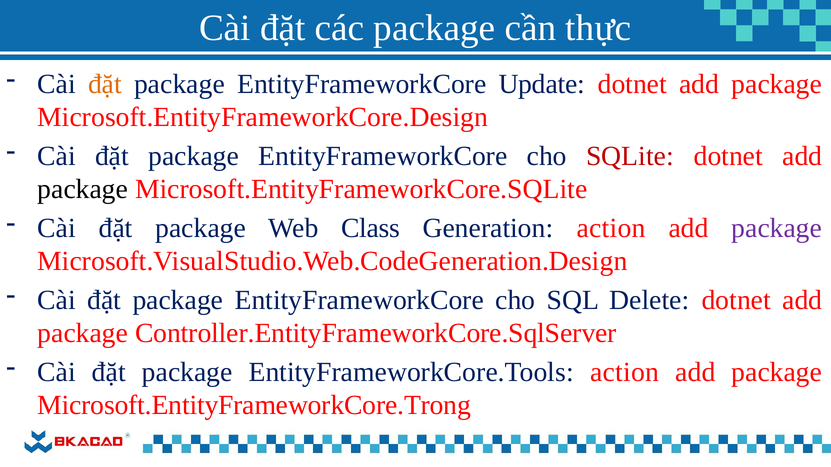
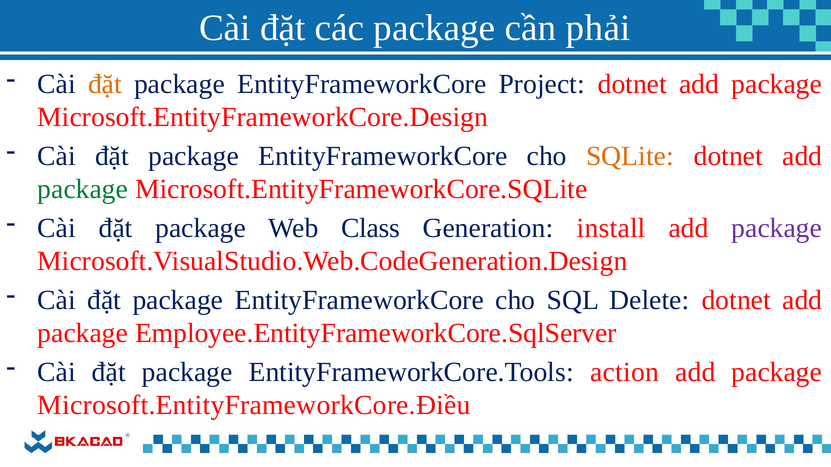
thực: thực -> phải
Update: Update -> Project
SQLite colour: red -> orange
package at (83, 189) colour: black -> green
Generation action: action -> install
Controller.EntityFrameworkCore.SqlServer: Controller.EntityFrameworkCore.SqlServer -> Employee.EntityFrameworkCore.SqlServer
Microsoft.EntityFrameworkCore.Trong: Microsoft.EntityFrameworkCore.Trong -> Microsoft.EntityFrameworkCore.Điều
